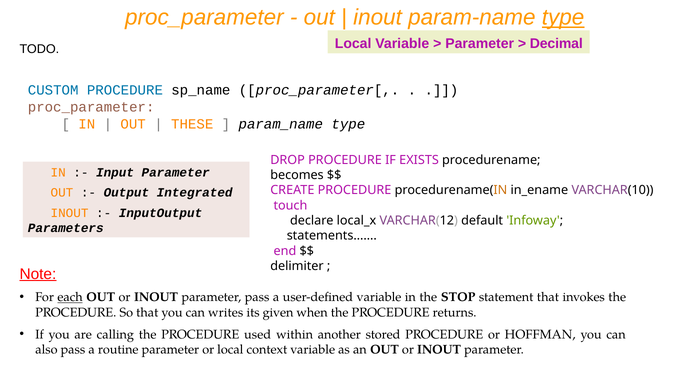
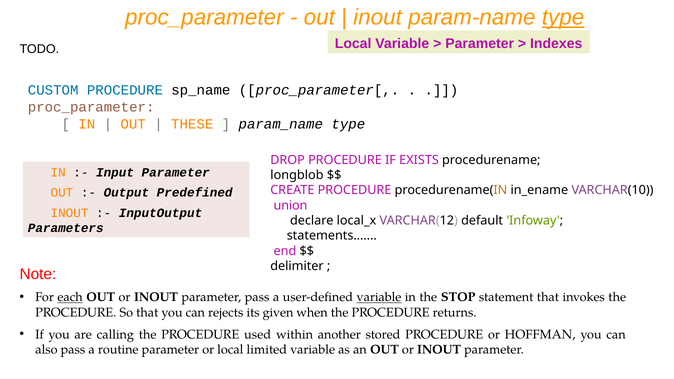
Decimal: Decimal -> Indexes
becomes: becomes -> longblob
Integrated: Integrated -> Predefined
touch: touch -> union
Note underline: present -> none
variable at (379, 297) underline: none -> present
writes: writes -> rejects
context: context -> limited
